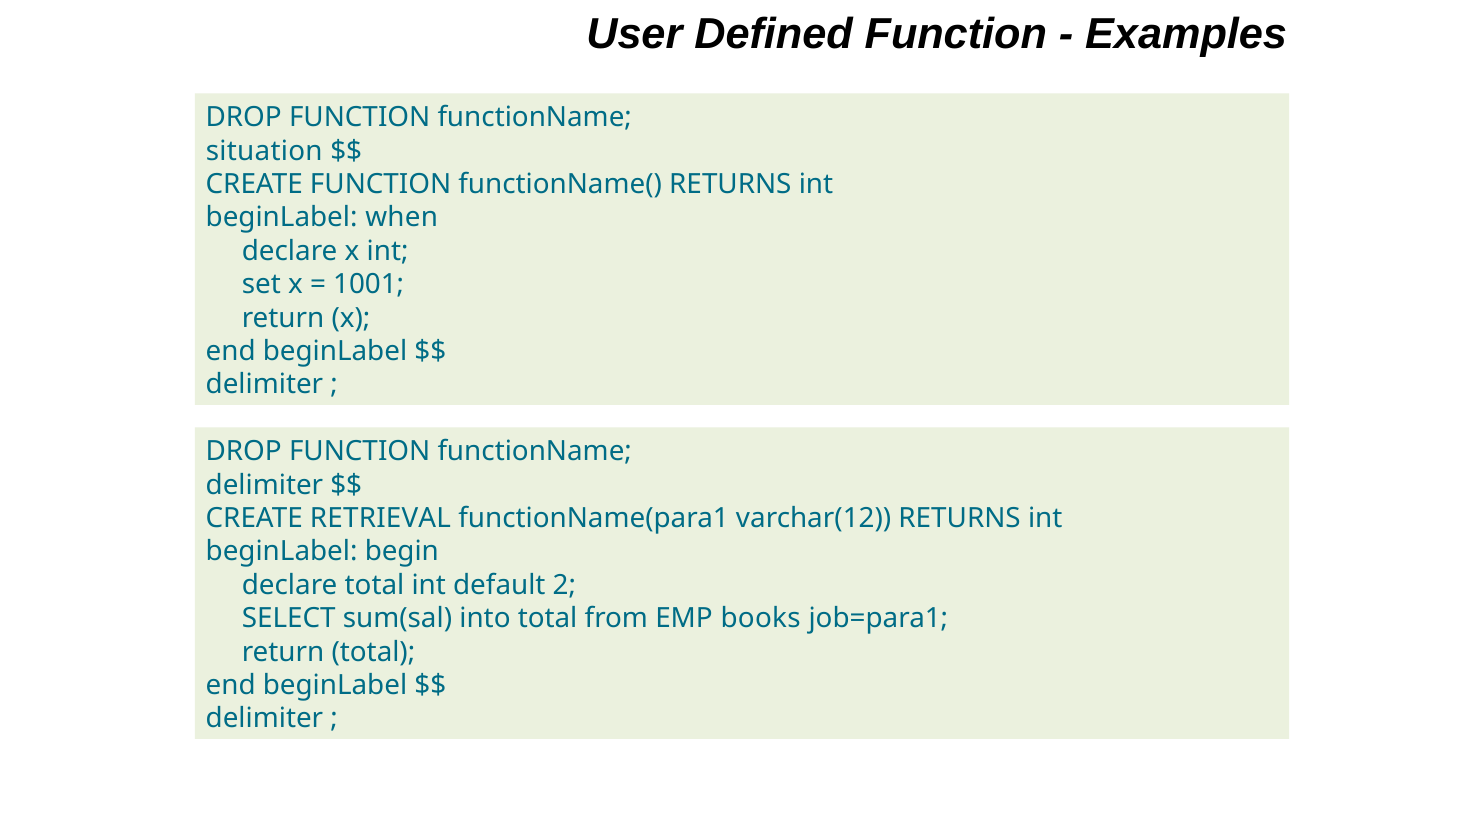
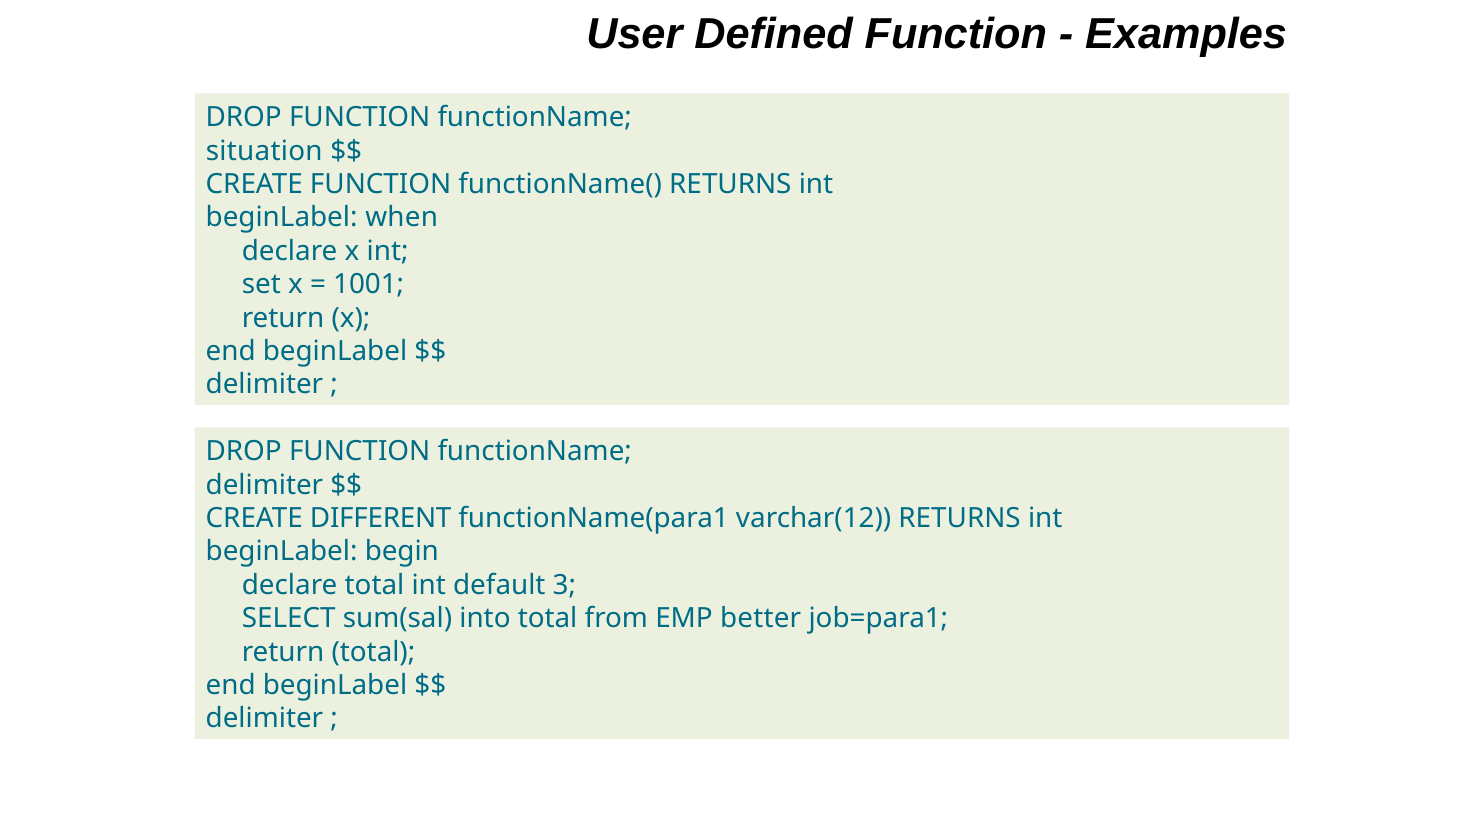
RETRIEVAL: RETRIEVAL -> DIFFERENT
2: 2 -> 3
books: books -> better
